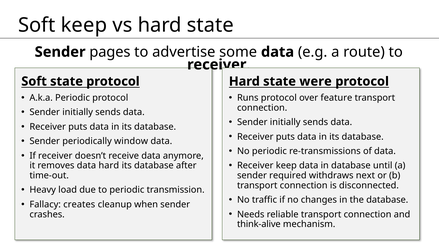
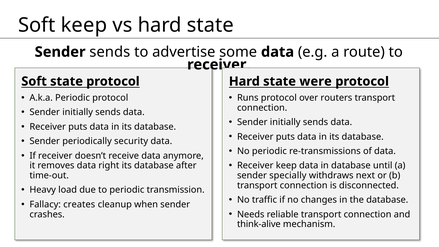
Sender pages: pages -> sends
feature: feature -> routers
window: window -> security
data hard: hard -> right
required: required -> specially
